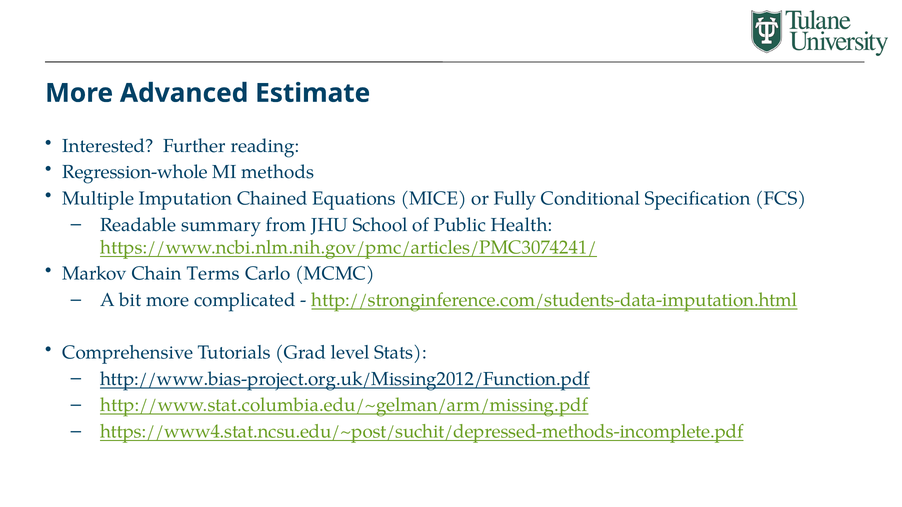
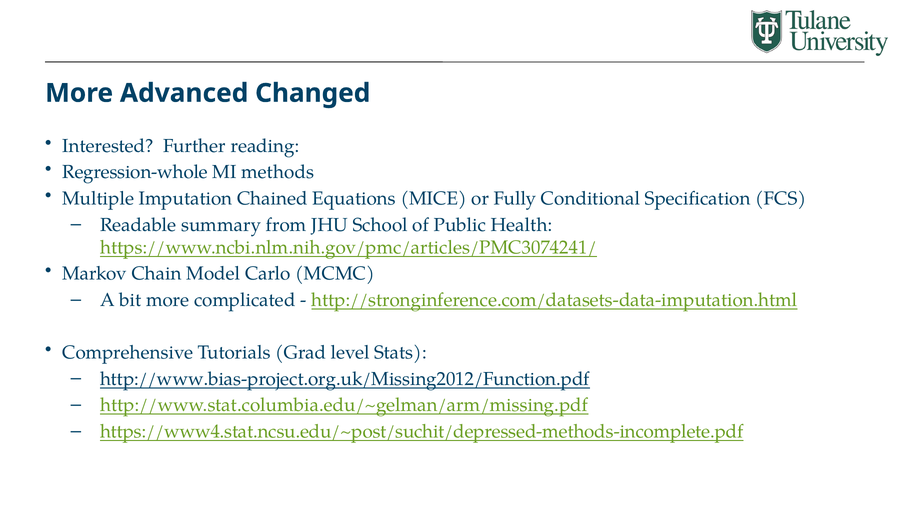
Estimate: Estimate -> Changed
Terms: Terms -> Model
http://stronginference.com/students-data-imputation.html: http://stronginference.com/students-data-imputation.html -> http://stronginference.com/datasets-data-imputation.html
